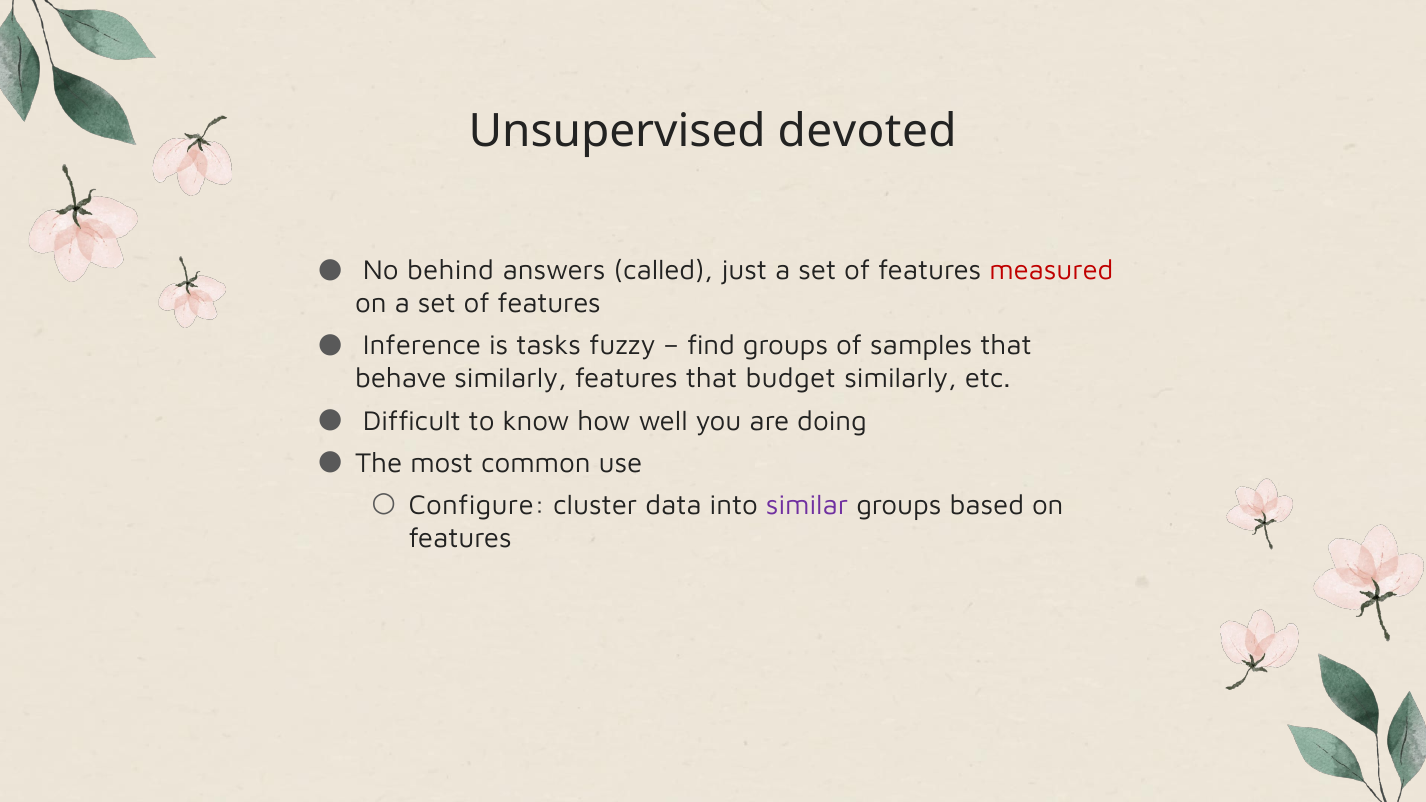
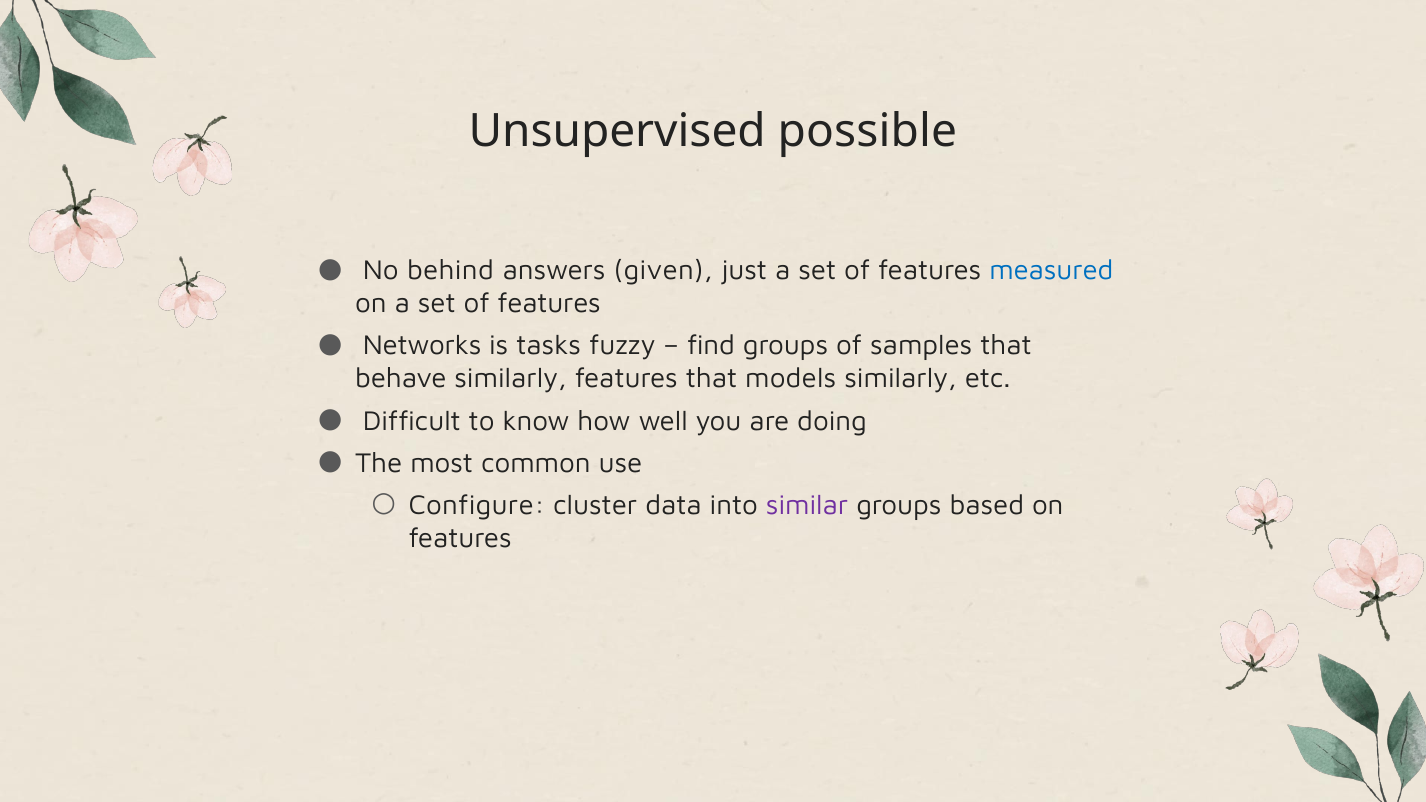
devoted: devoted -> possible
called: called -> given
measured colour: red -> blue
Inference: Inference -> Networks
budget: budget -> models
